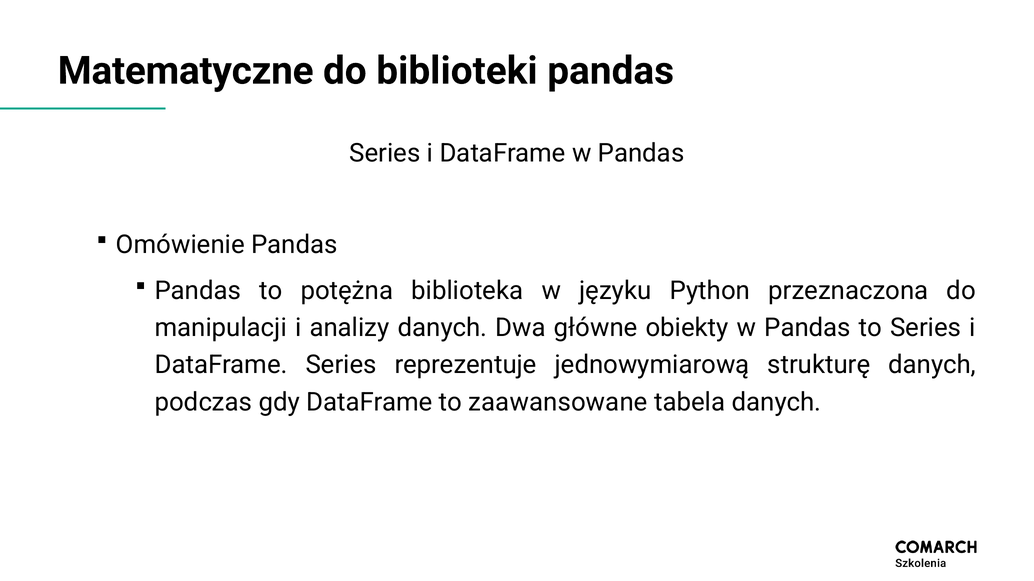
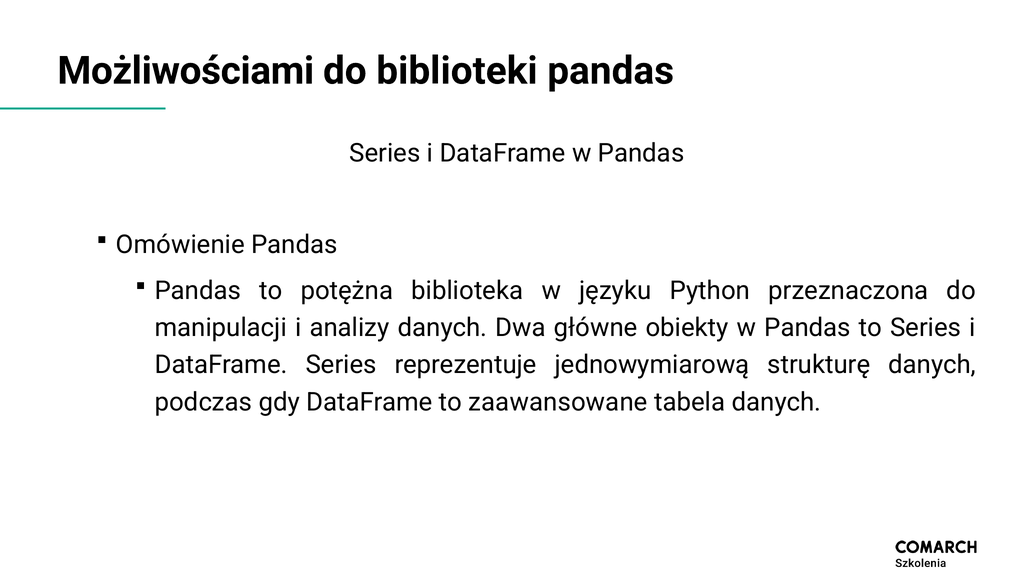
Matematyczne: Matematyczne -> Możliwościami
